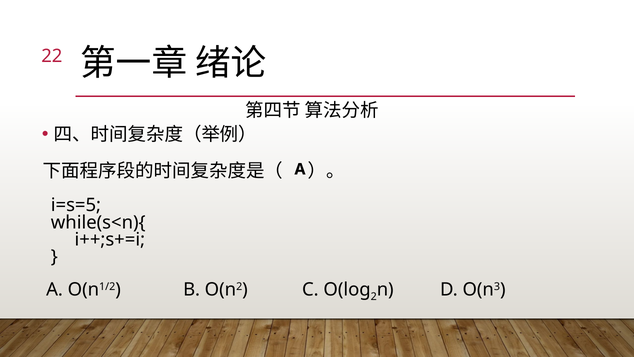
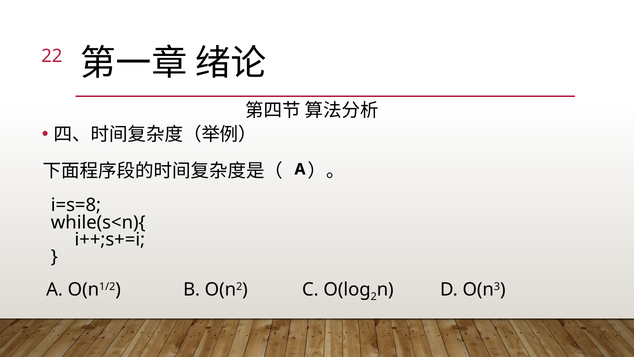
i=s=5: i=s=5 -> i=s=8
